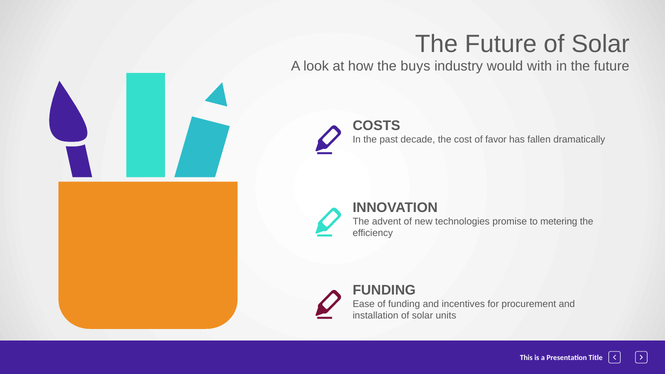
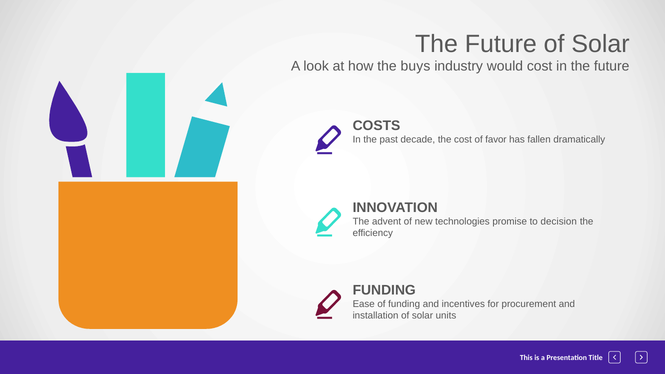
would with: with -> cost
metering: metering -> decision
